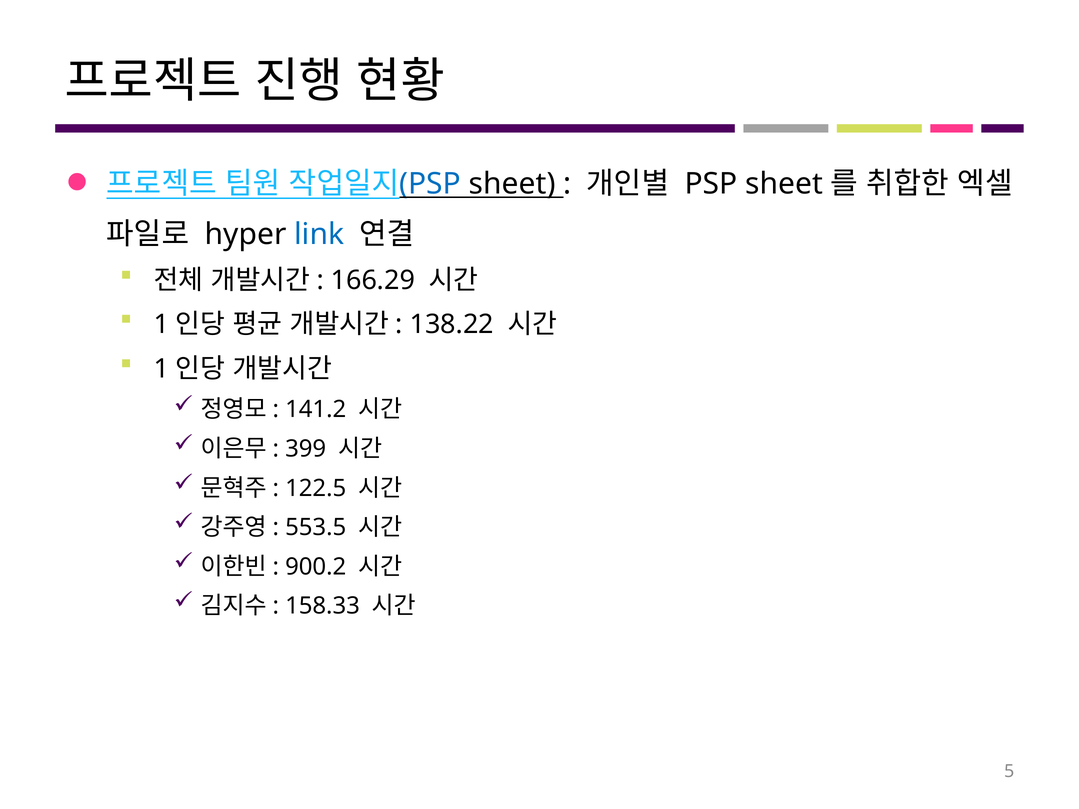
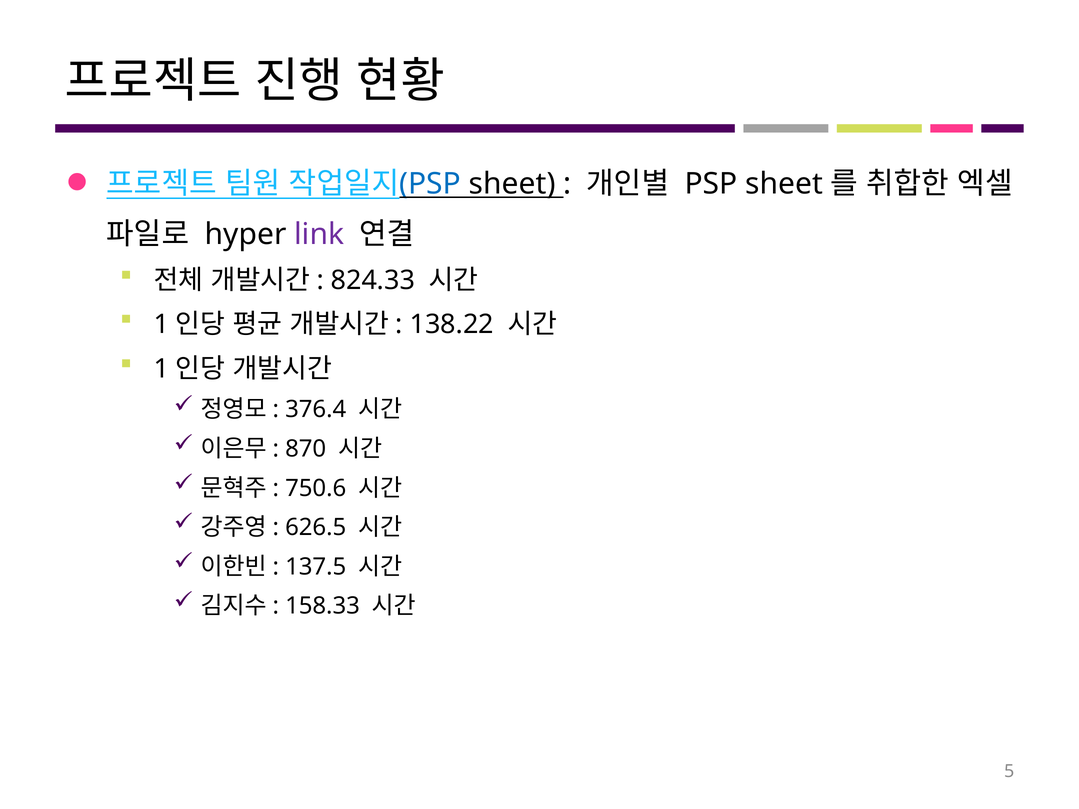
link colour: blue -> purple
166.29: 166.29 -> 824.33
141.2: 141.2 -> 376.4
399: 399 -> 870
122.5: 122.5 -> 750.6
553.5: 553.5 -> 626.5
900.2: 900.2 -> 137.5
